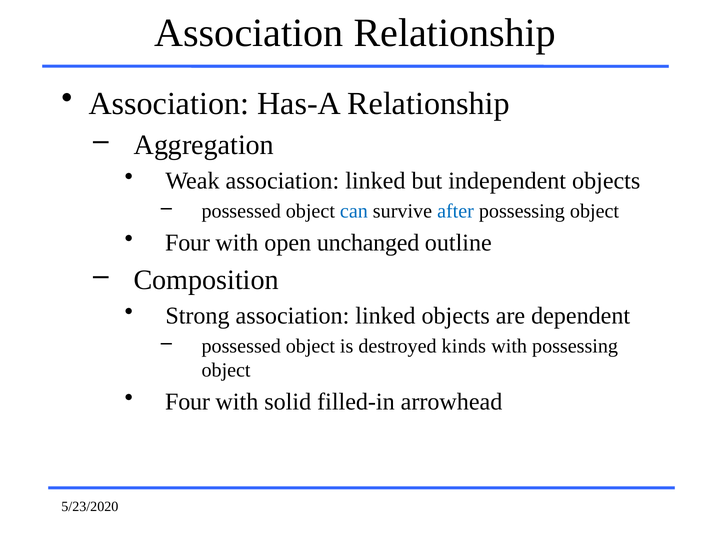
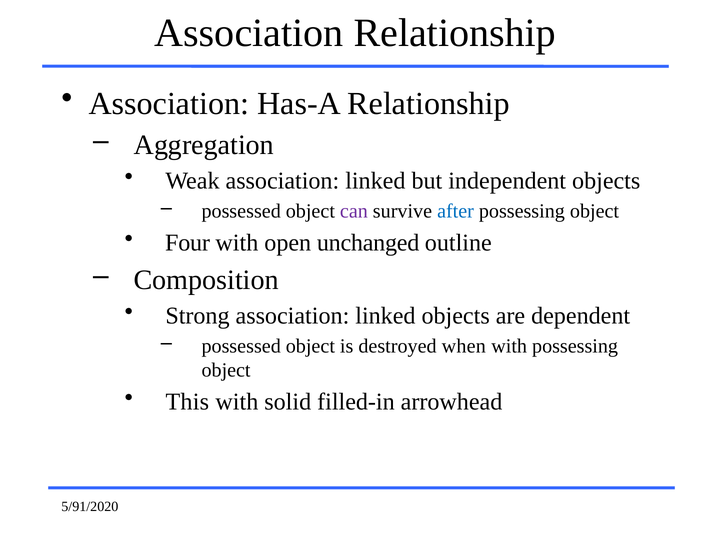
can colour: blue -> purple
kinds: kinds -> when
Four at (188, 402): Four -> This
5/23/2020: 5/23/2020 -> 5/91/2020
